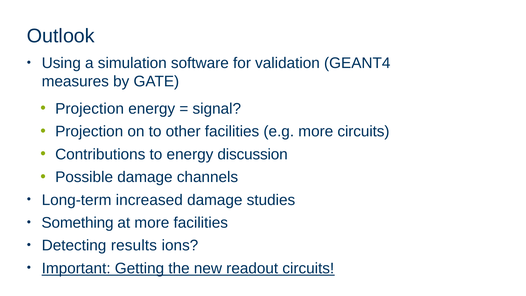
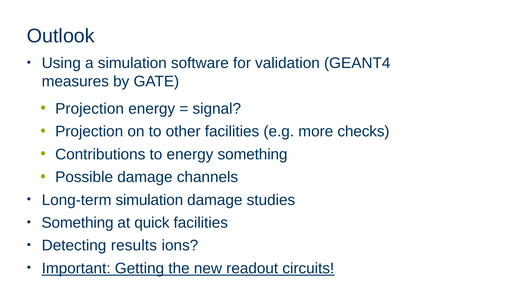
more circuits: circuits -> checks
energy discussion: discussion -> something
Long-term increased: increased -> simulation
at more: more -> quick
